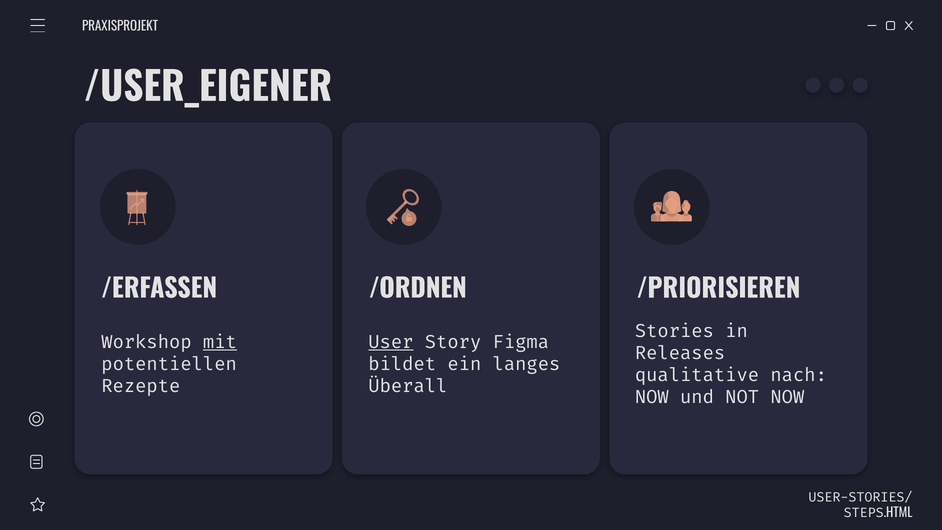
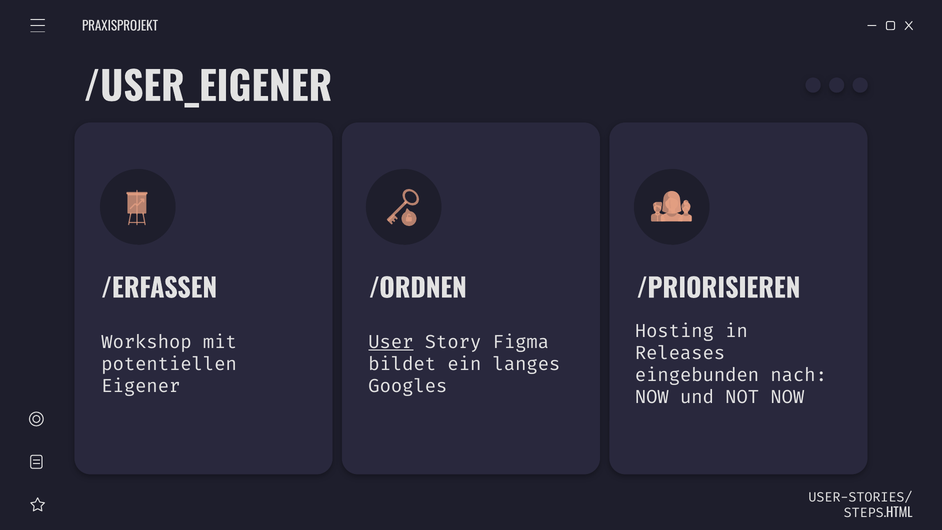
Stories: Stories -> Hosting
mit underline: present -> none
qualitative: qualitative -> eingebunden
Rezepte: Rezepte -> Eigener
Überall: Überall -> Googles
